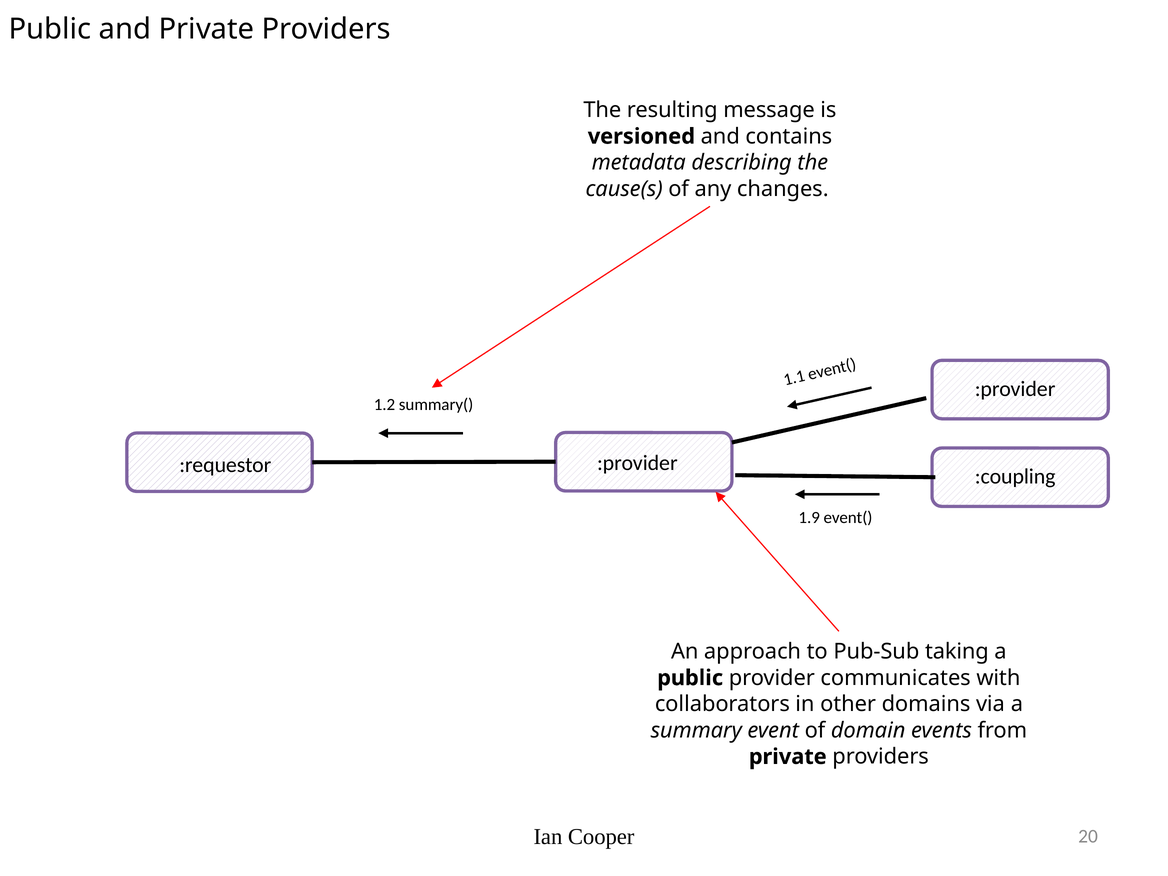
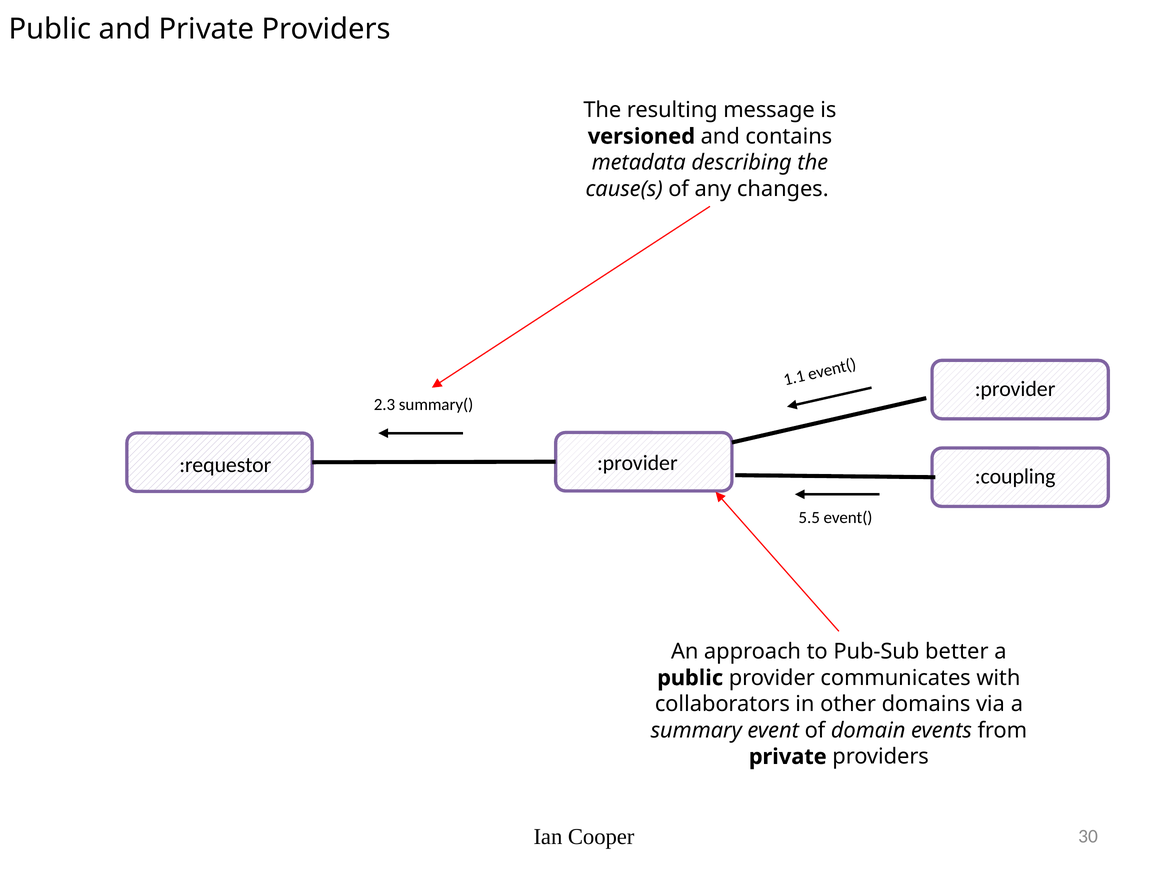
1.2: 1.2 -> 2.3
1.9: 1.9 -> 5.5
taking: taking -> better
20: 20 -> 30
